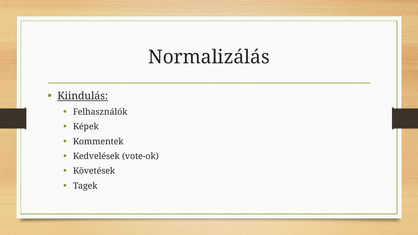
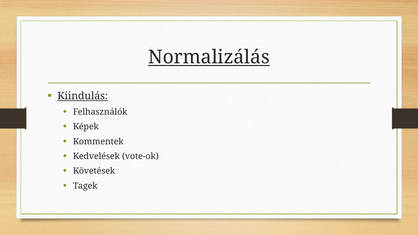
Normalizálás underline: none -> present
